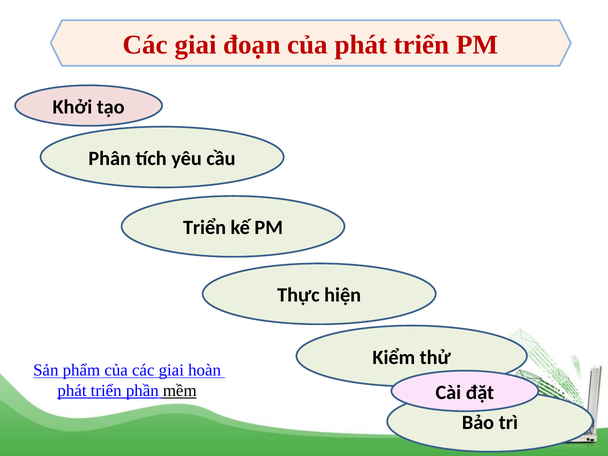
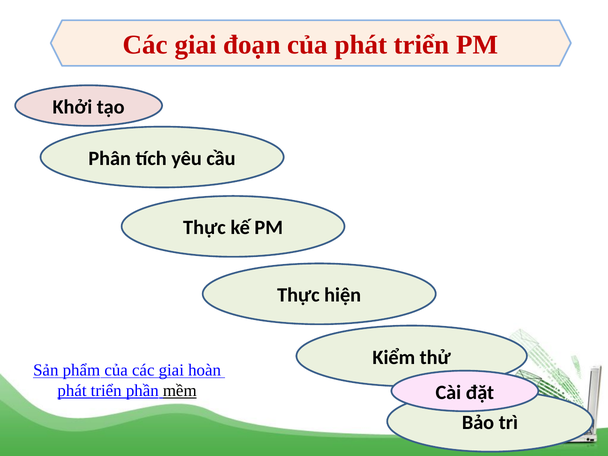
Triển at (205, 228): Triển -> Thực
